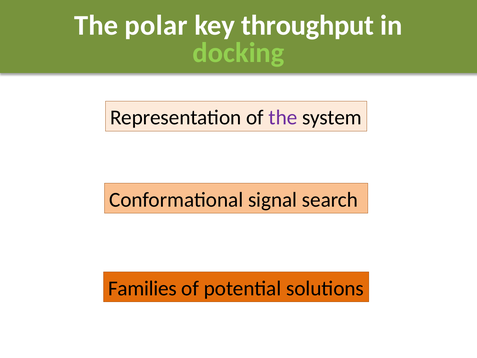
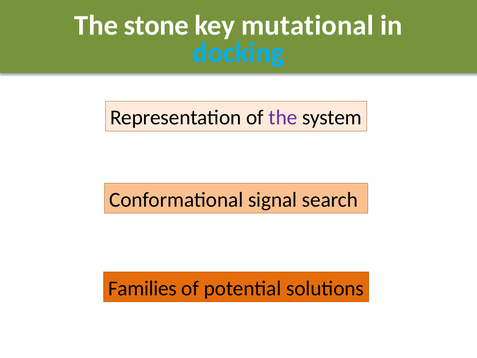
polar: polar -> stone
throughput: throughput -> mutational
docking colour: light green -> light blue
